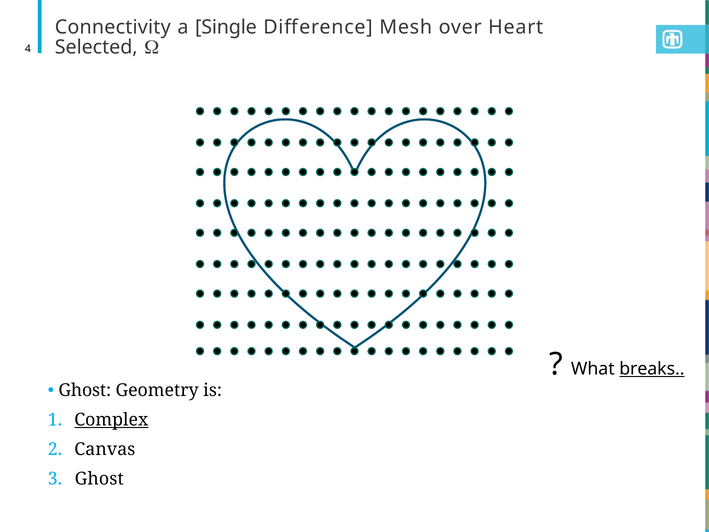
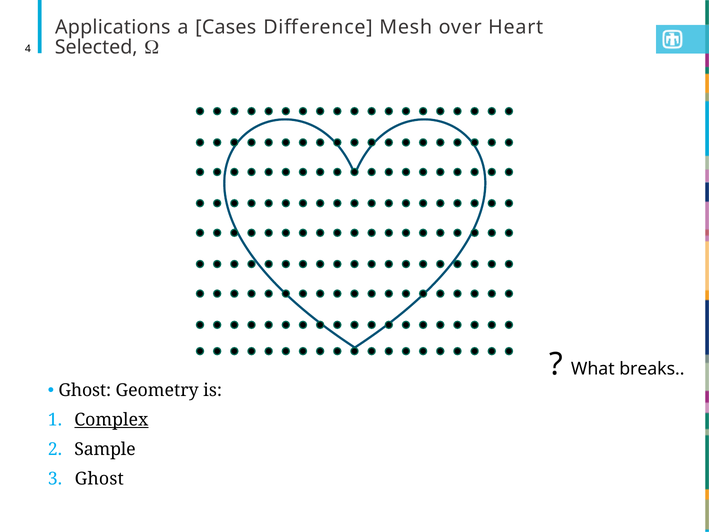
Connectivity: Connectivity -> Applications
Single: Single -> Cases
breaks underline: present -> none
Canvas: Canvas -> Sample
